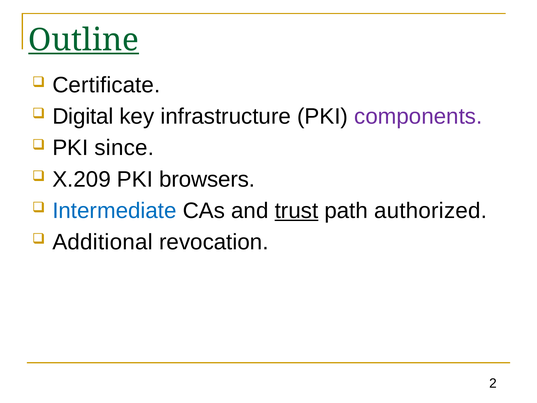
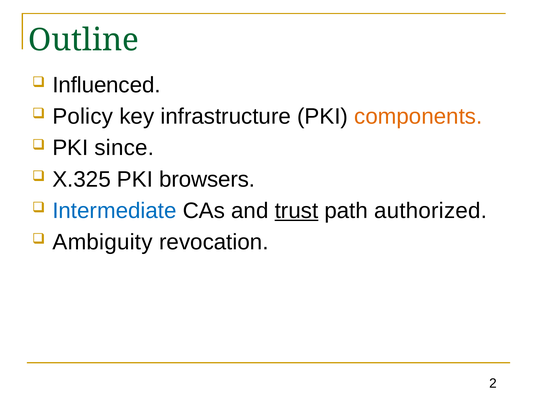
Outline underline: present -> none
Certificate: Certificate -> Influenced
Digital: Digital -> Policy
components colour: purple -> orange
X.209: X.209 -> X.325
Additional: Additional -> Ambiguity
